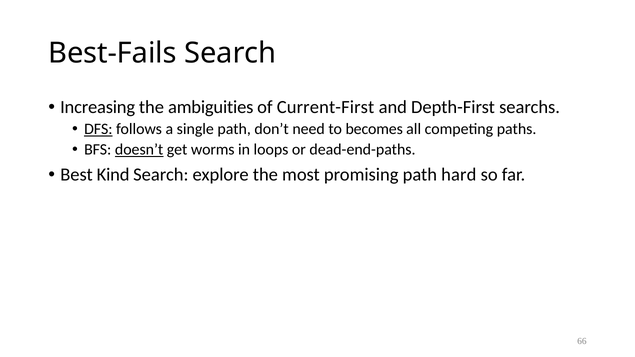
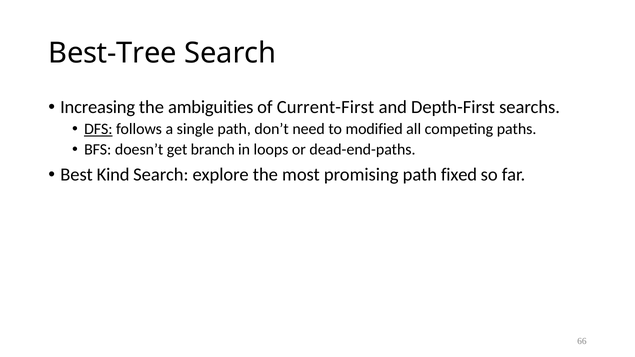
Best-Fails: Best-Fails -> Best-Tree
becomes: becomes -> modified
doesn’t underline: present -> none
worms: worms -> branch
hard: hard -> fixed
